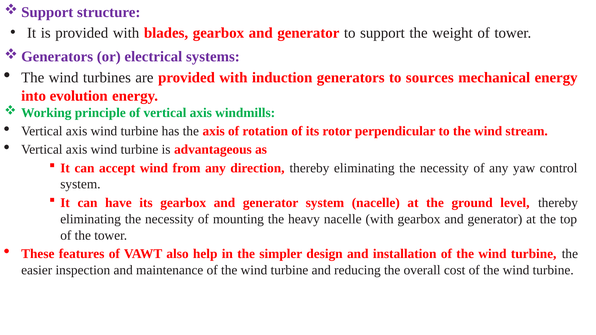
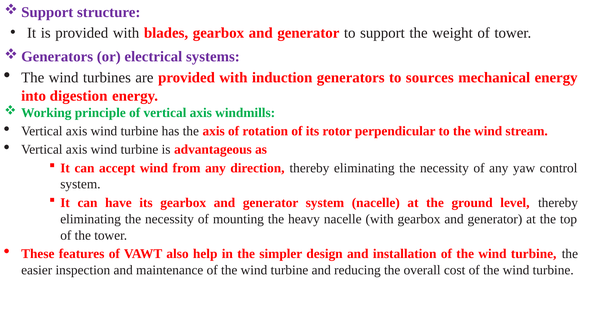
evolution: evolution -> digestion
